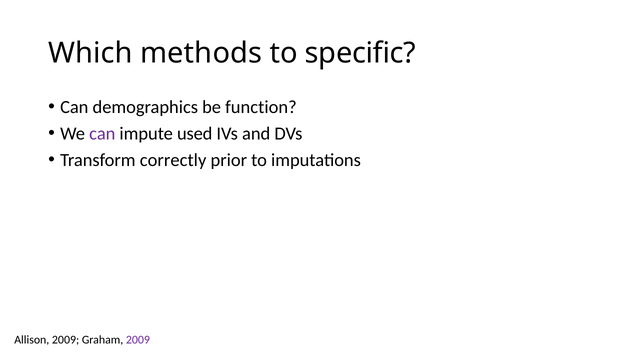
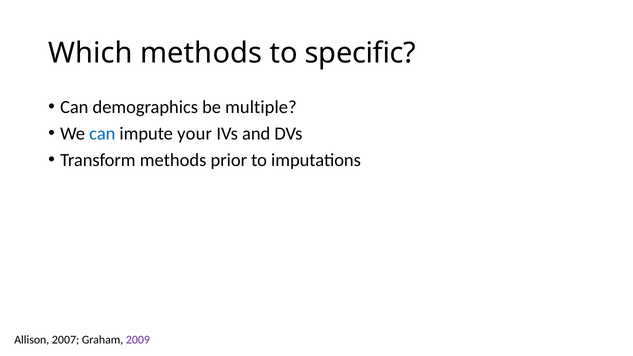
function: function -> multiple
can at (102, 134) colour: purple -> blue
used: used -> your
Transform correctly: correctly -> methods
Allison 2009: 2009 -> 2007
